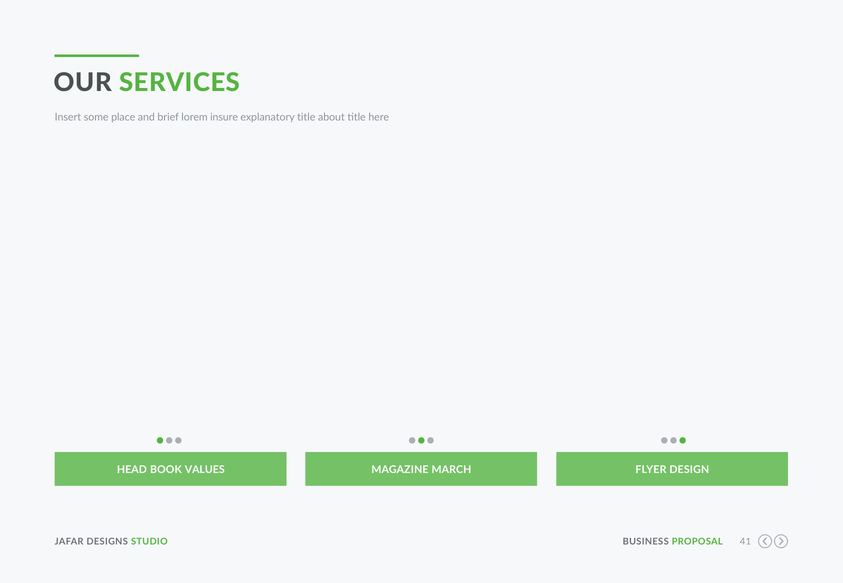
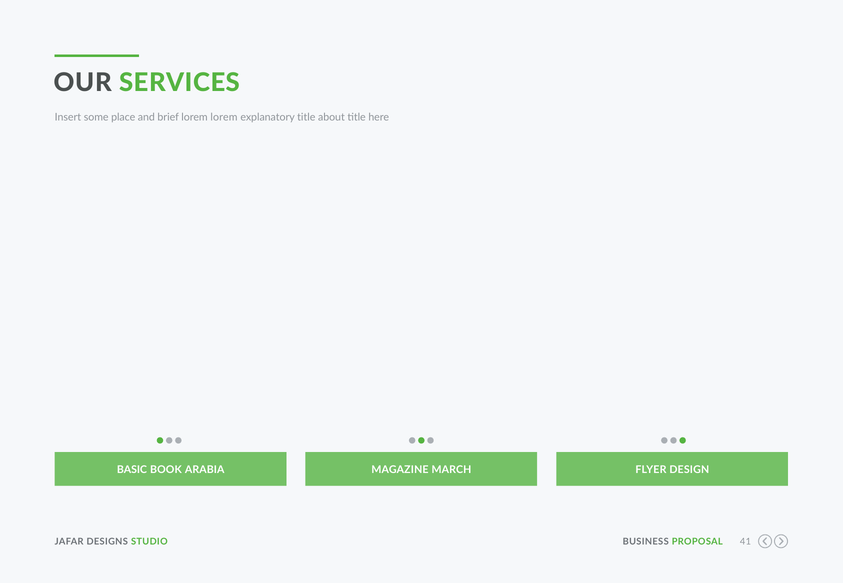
lorem insure: insure -> lorem
HEAD: HEAD -> BASIC
VALUES: VALUES -> ARABIA
